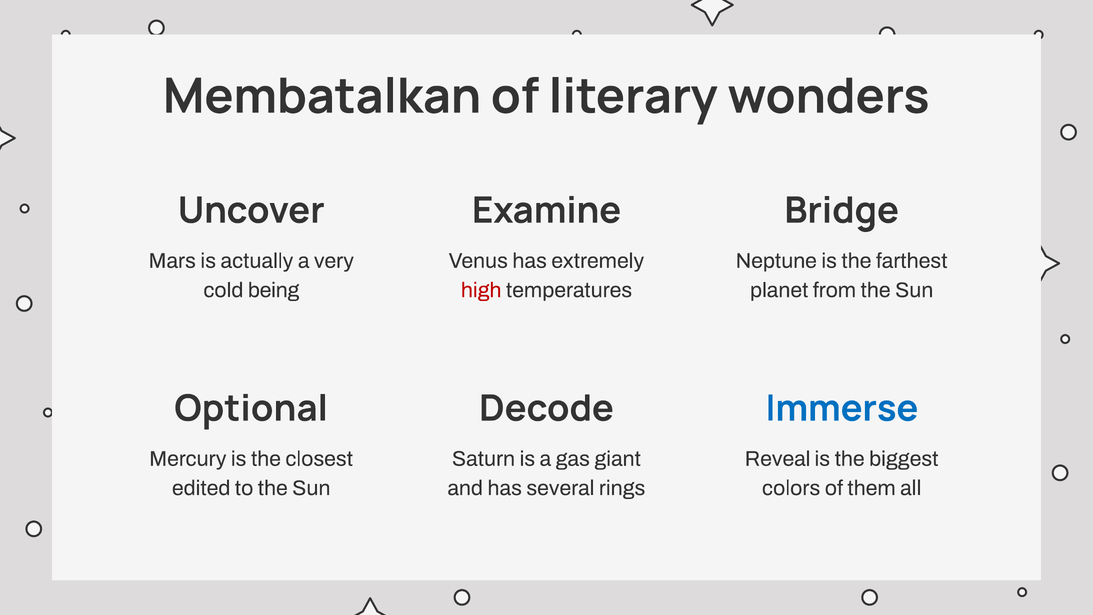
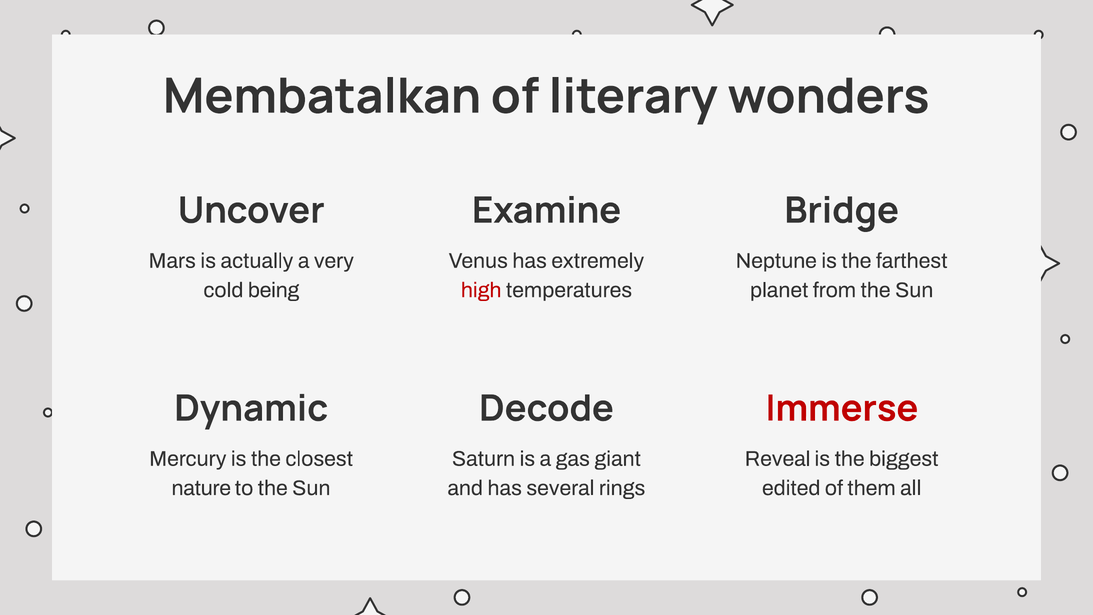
Optional: Optional -> Dynamic
Immerse colour: blue -> red
edited: edited -> nature
colors: colors -> edited
